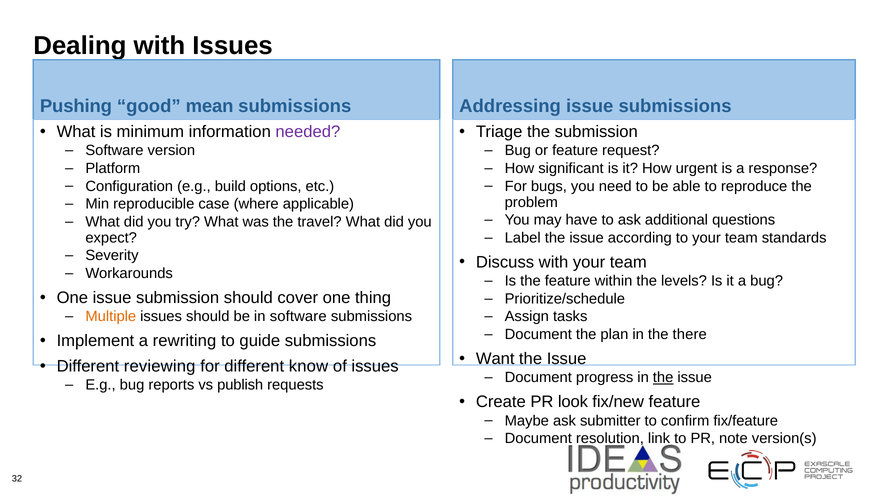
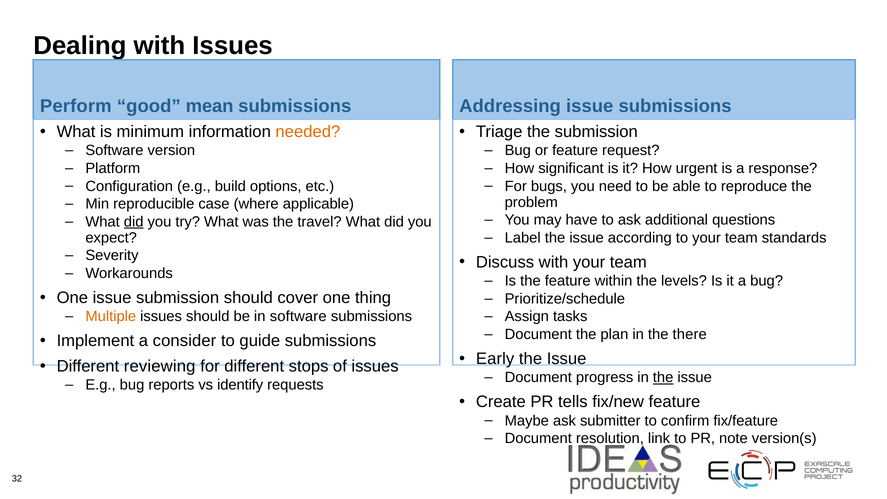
Pushing: Pushing -> Perform
needed colour: purple -> orange
did at (134, 222) underline: none -> present
rewriting: rewriting -> consider
Want: Want -> Early
know: know -> stops
publish: publish -> identify
look: look -> tells
